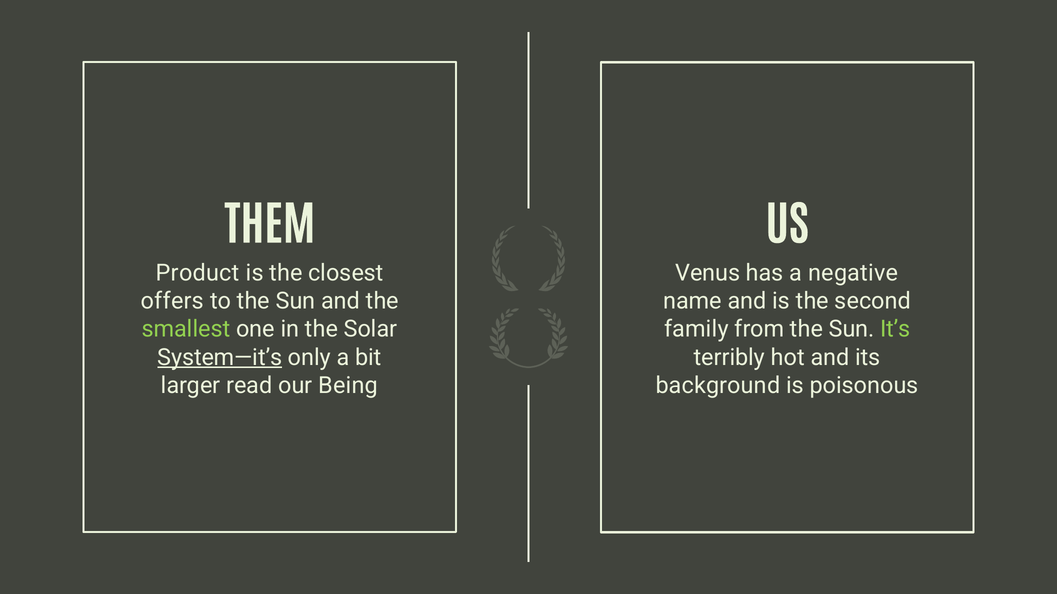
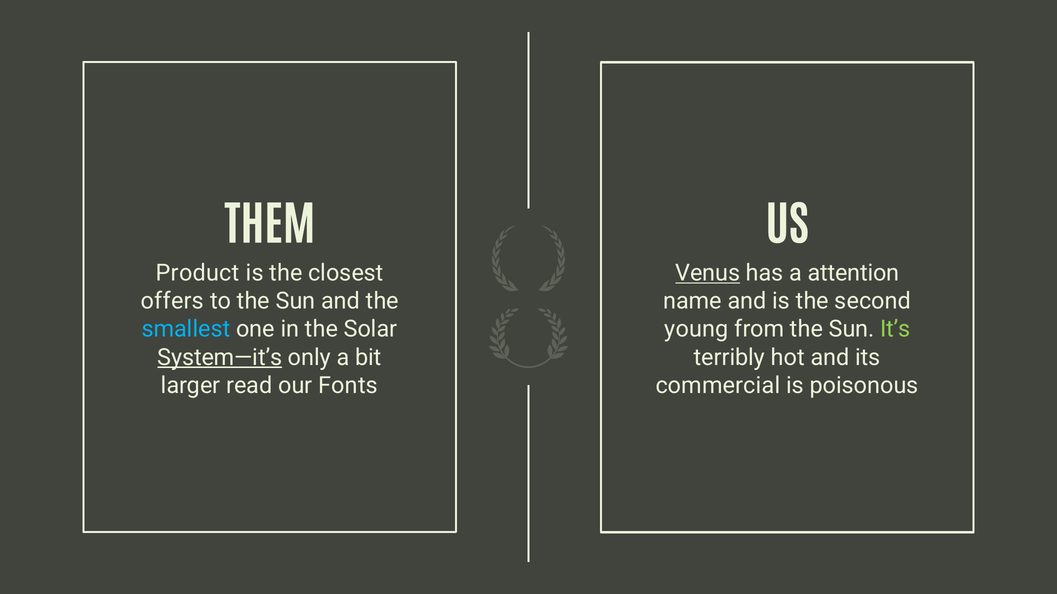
Venus underline: none -> present
negative: negative -> attention
smallest colour: light green -> light blue
family: family -> young
Being: Being -> Fonts
background: background -> commercial
